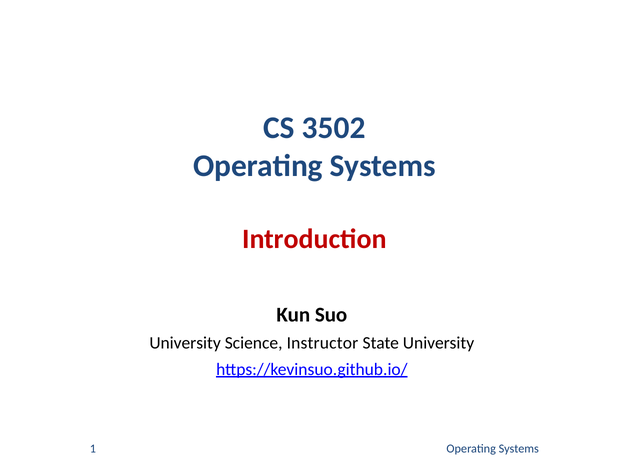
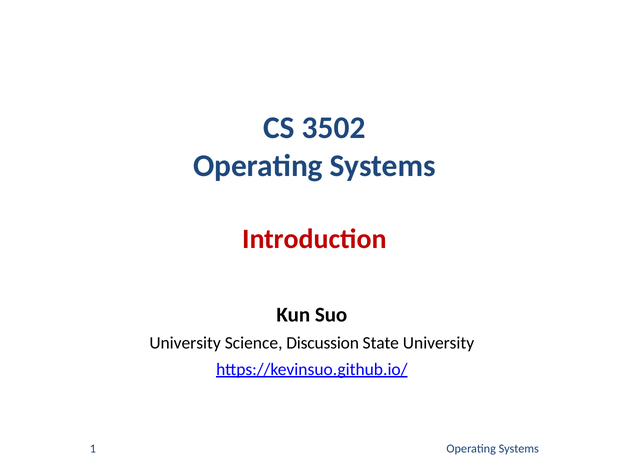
Instructor: Instructor -> Discussion
